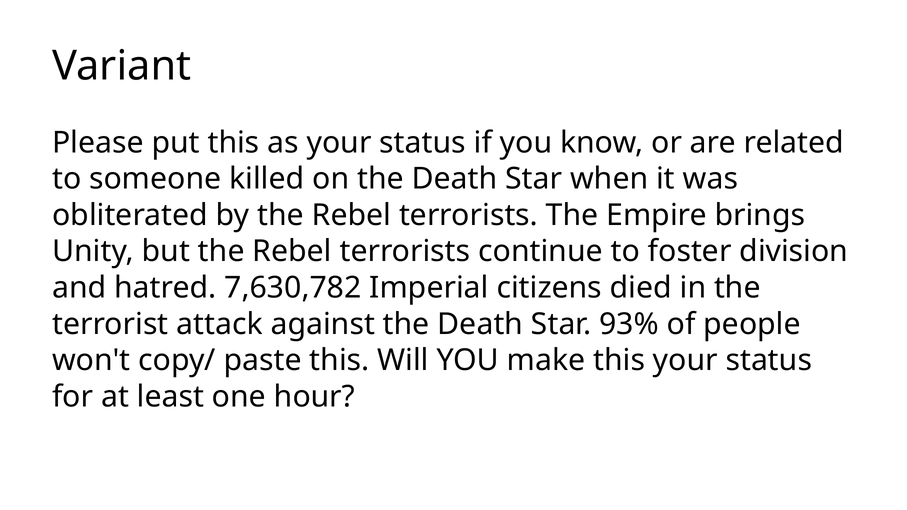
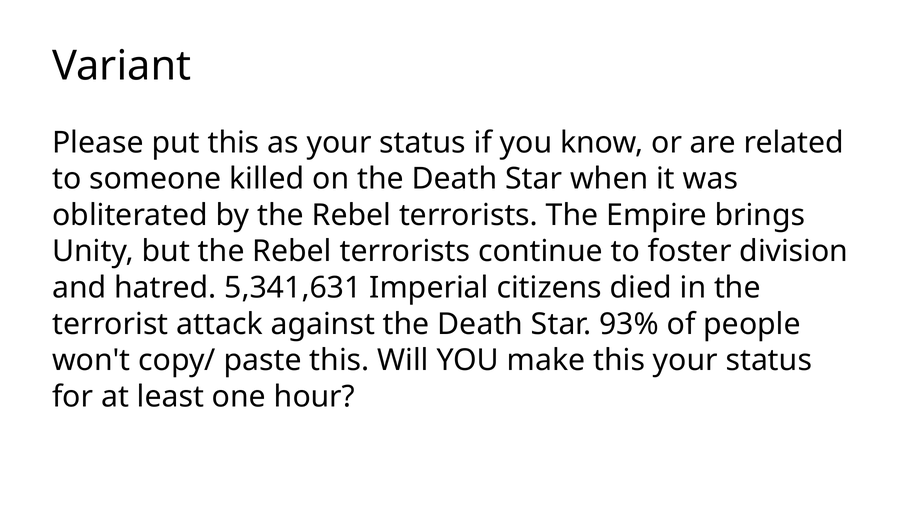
7,630,782: 7,630,782 -> 5,341,631
